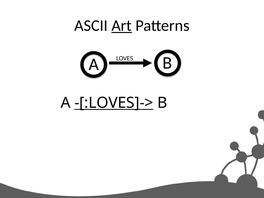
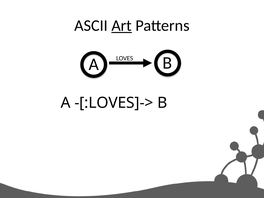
-[:LOVES]-> underline: present -> none
